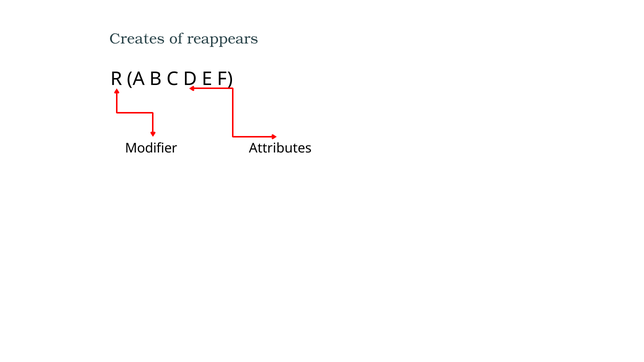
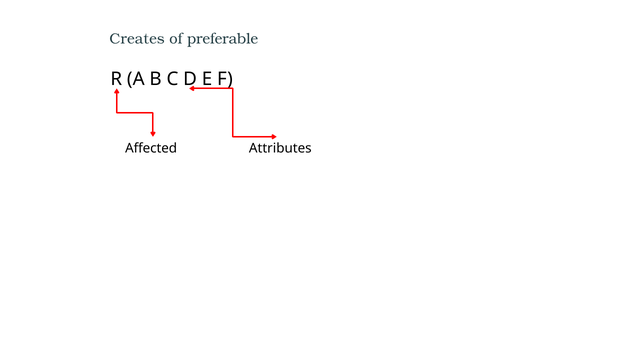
reappears: reappears -> preferable
Modifier: Modifier -> Affected
